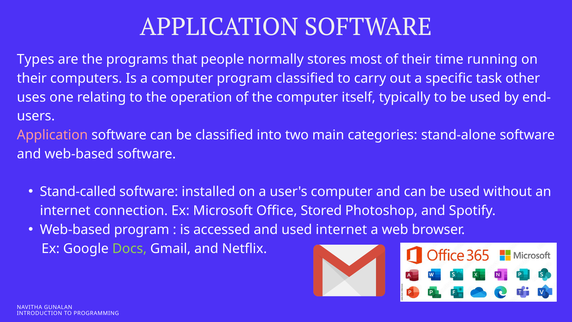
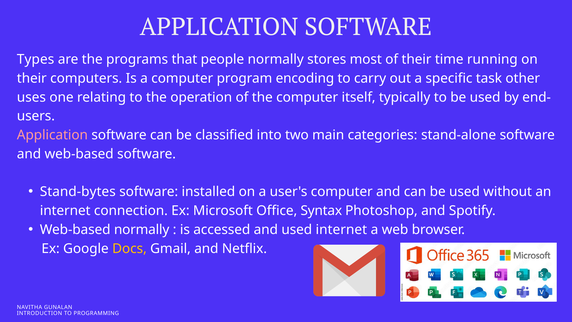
program classified: classified -> encoding
Stand-called: Stand-called -> Stand-bytes
Stored: Stored -> Syntax
Web-based program: program -> normally
Docs colour: light green -> yellow
